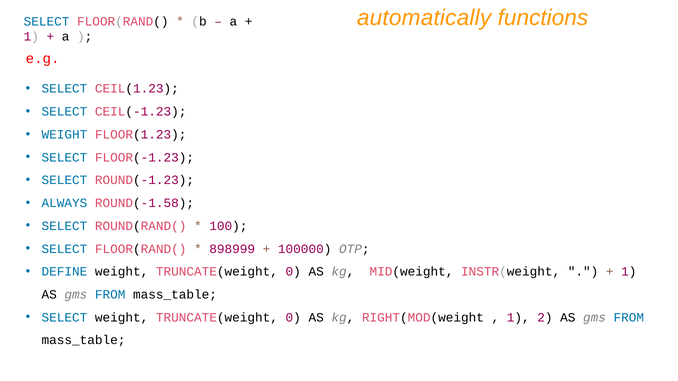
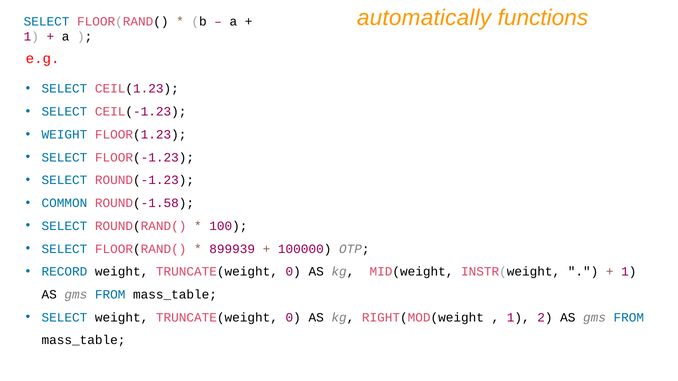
ALWAYS: ALWAYS -> COMMON
898999: 898999 -> 899939
DEFINE: DEFINE -> RECORD
